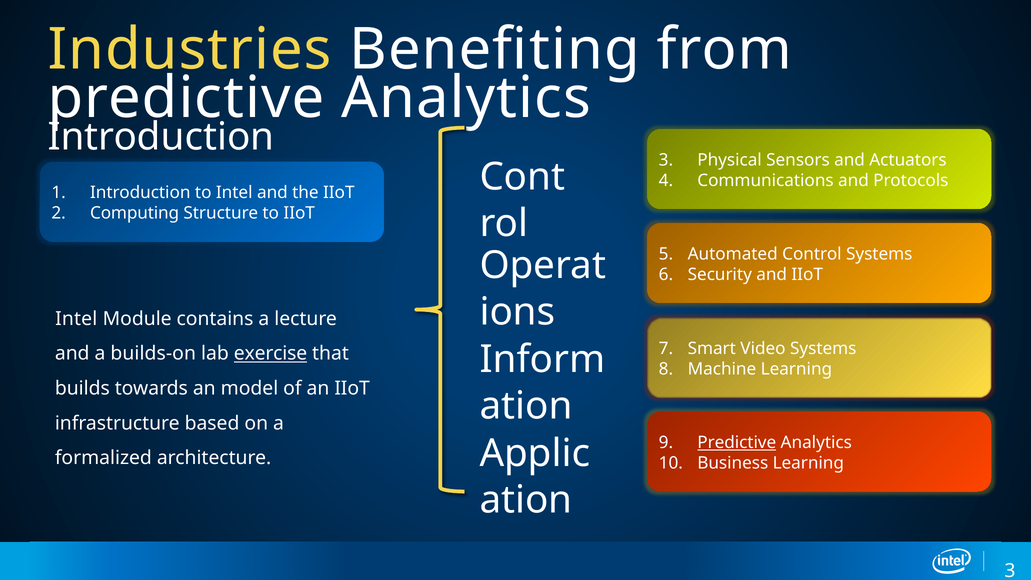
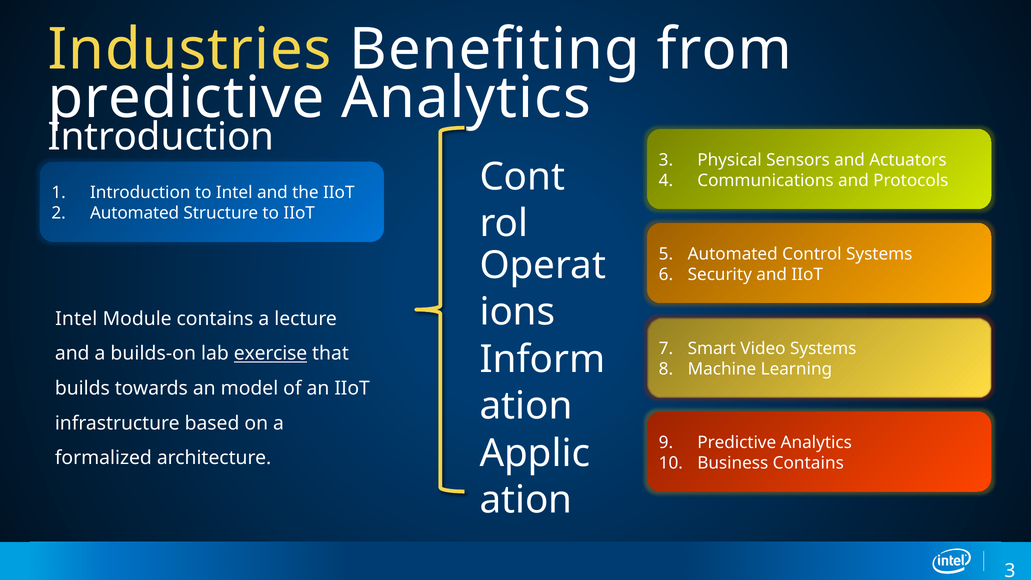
Computing at (135, 213): Computing -> Automated
Predictive at (737, 442) underline: present -> none
Business Learning: Learning -> Contains
